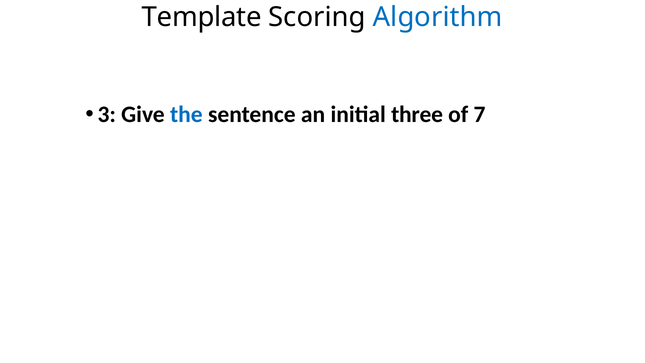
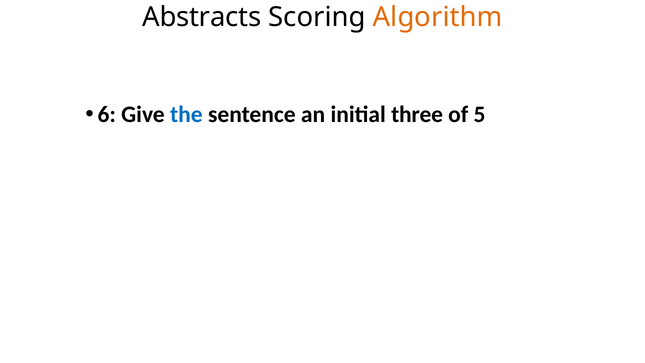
Template: Template -> Abstracts
Algorithm colour: blue -> orange
3: 3 -> 6
7: 7 -> 5
